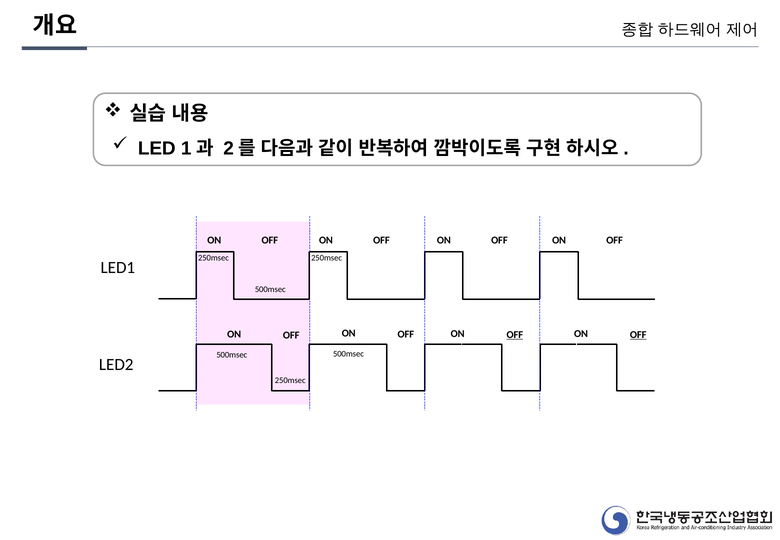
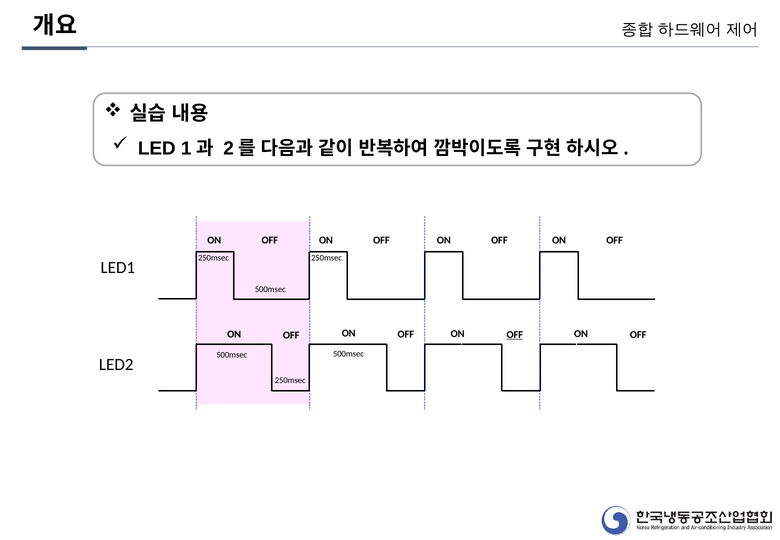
OFF at (638, 335) underline: present -> none
